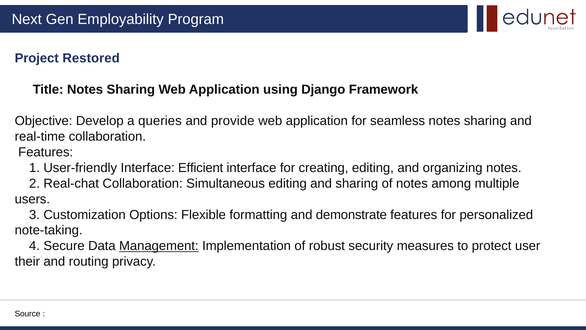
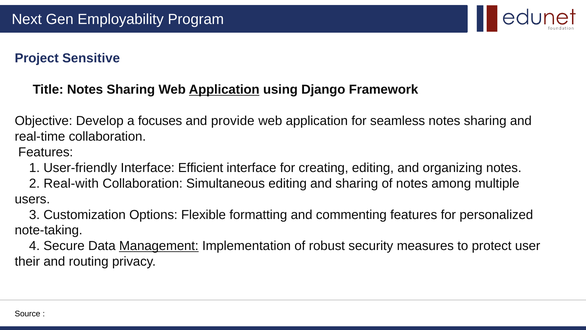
Restored: Restored -> Sensitive
Application at (224, 90) underline: none -> present
queries: queries -> focuses
Real-chat: Real-chat -> Real-with
demonstrate: demonstrate -> commenting
